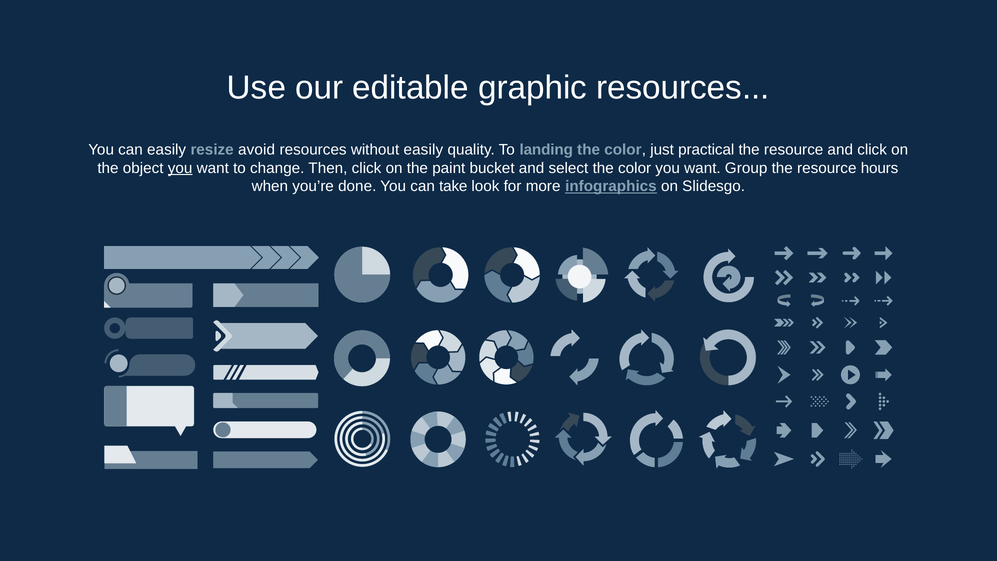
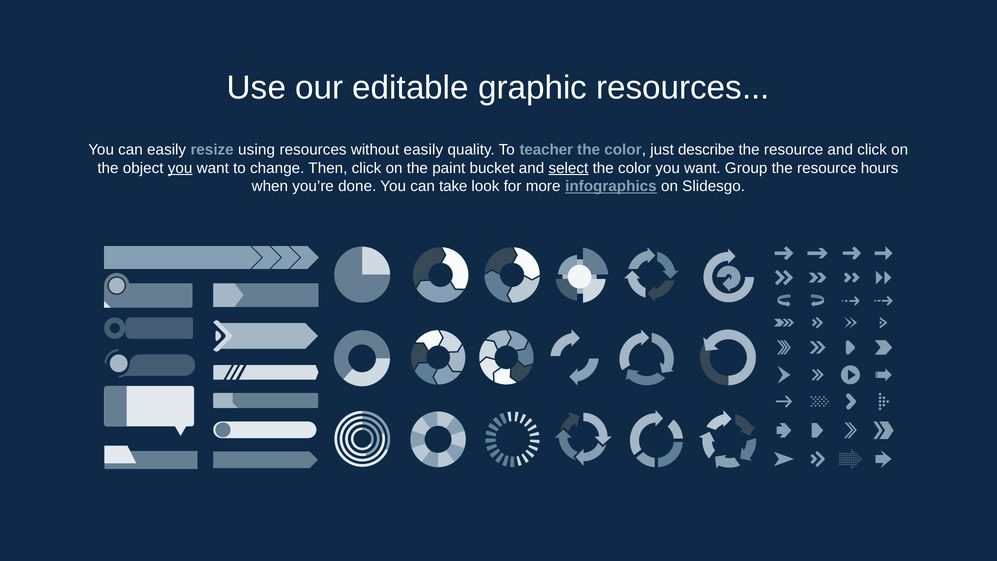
avoid: avoid -> using
landing: landing -> teacher
practical: practical -> describe
select underline: none -> present
